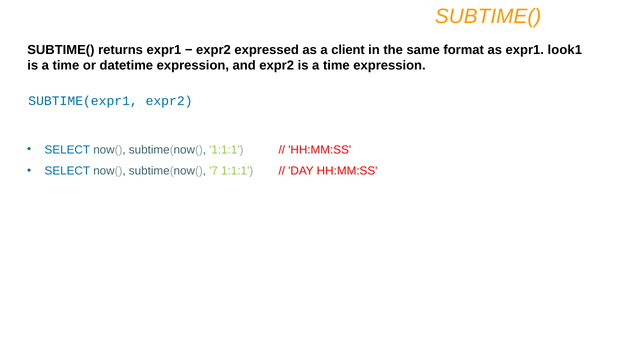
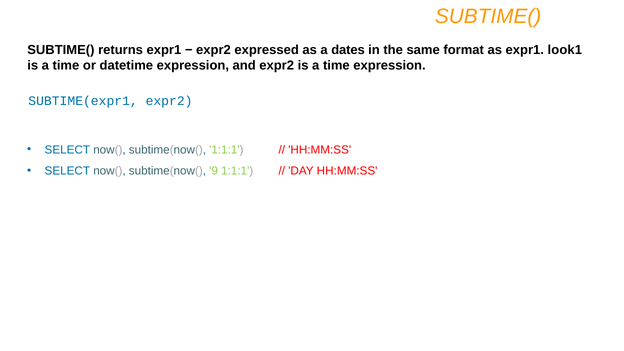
client: client -> dates
7: 7 -> 9
